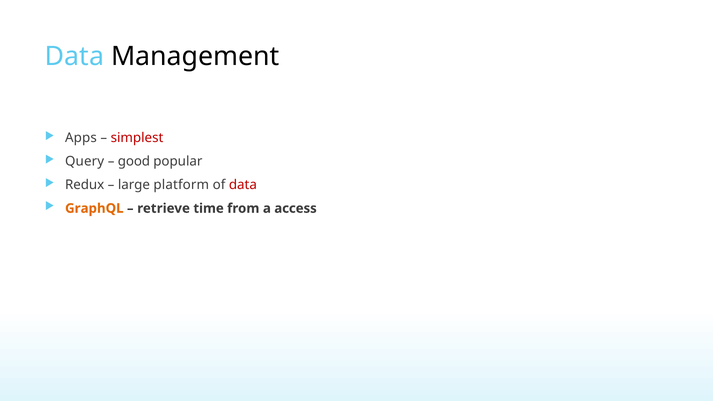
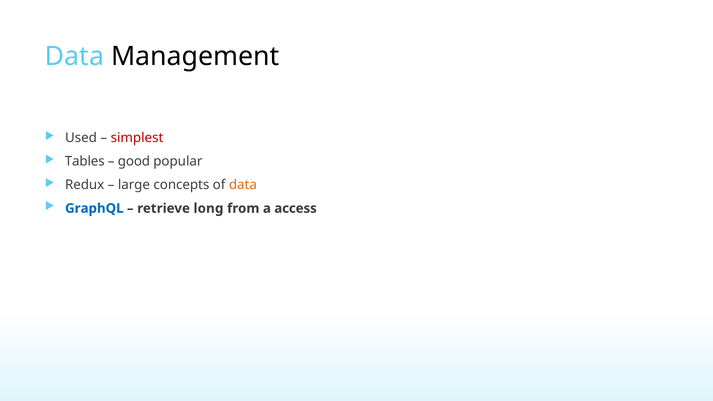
Apps: Apps -> Used
Query: Query -> Tables
platform: platform -> concepts
data at (243, 185) colour: red -> orange
GraphQL colour: orange -> blue
time: time -> long
